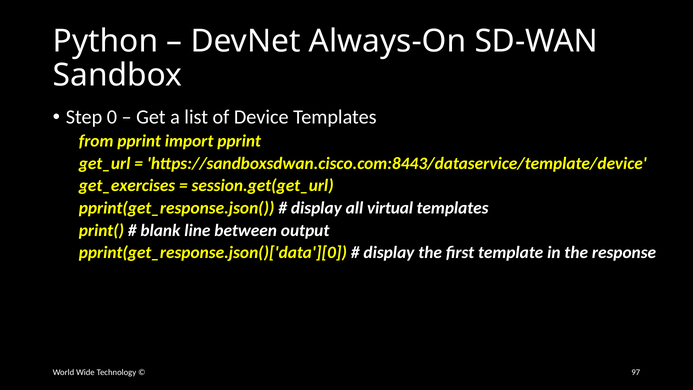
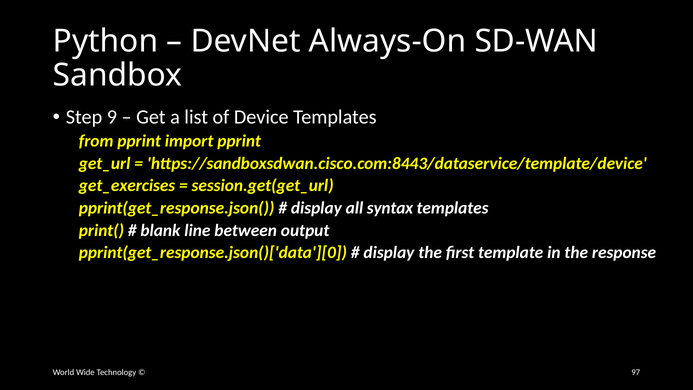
0: 0 -> 9
virtual: virtual -> syntax
